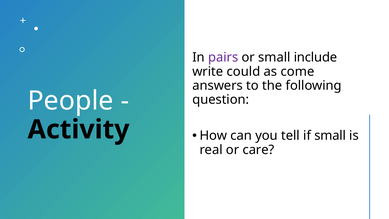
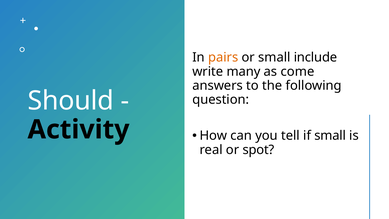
pairs colour: purple -> orange
could: could -> many
People: People -> Should
care: care -> spot
